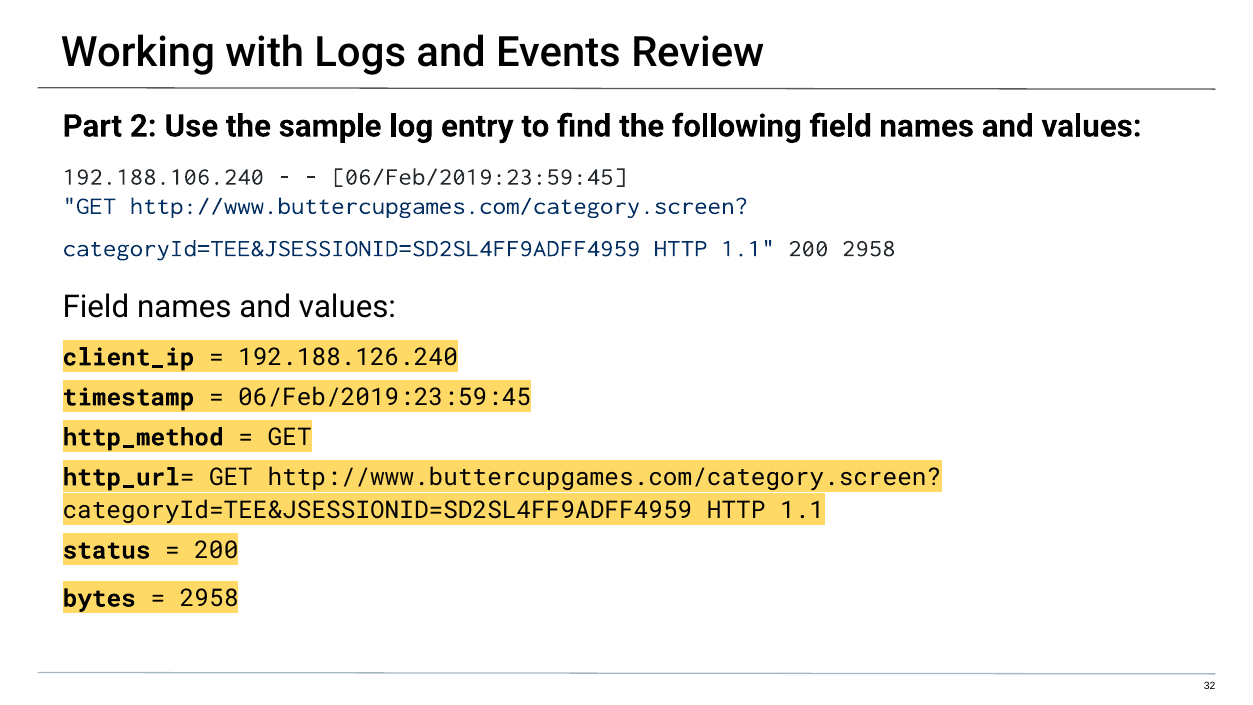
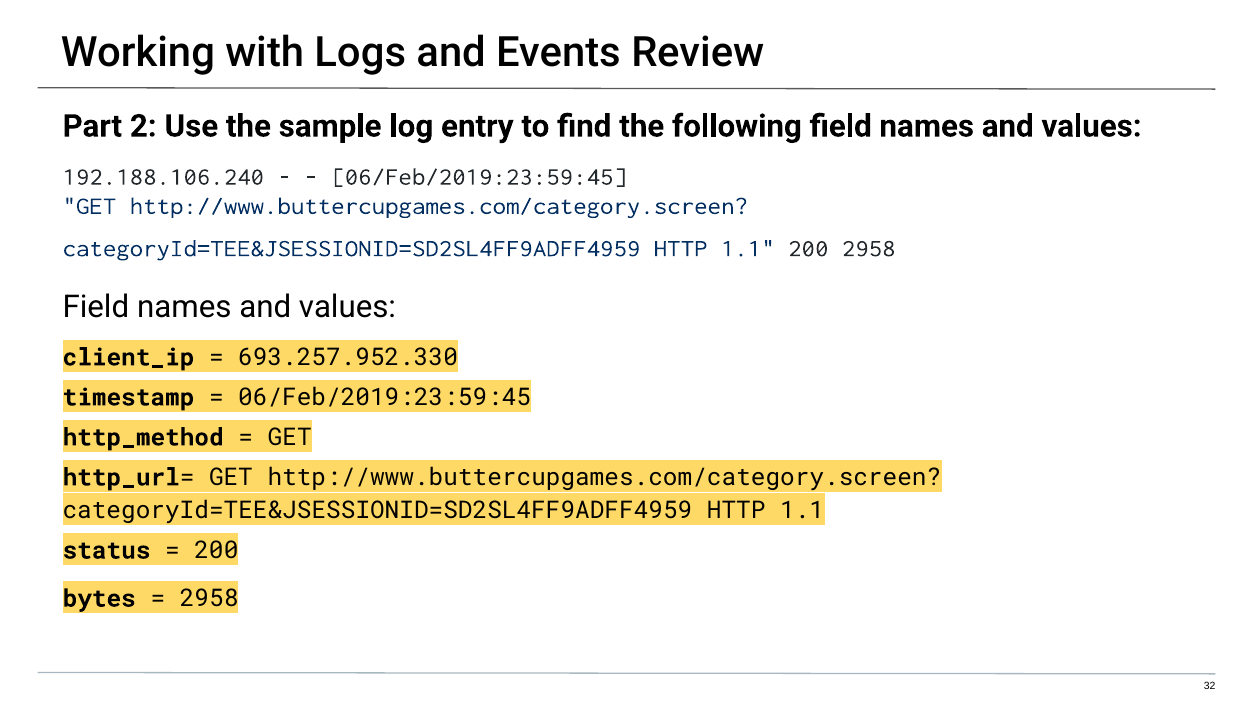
192.188.126.240: 192.188.126.240 -> 693.257.952.330
